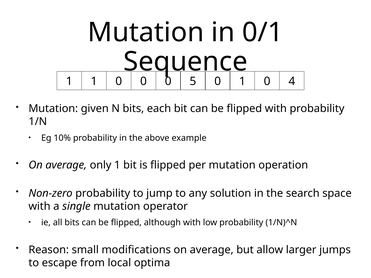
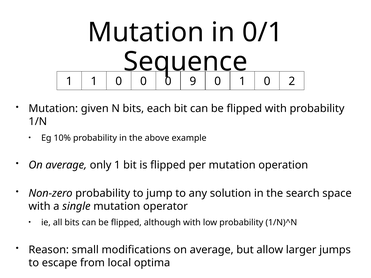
5: 5 -> 9
4: 4 -> 2
